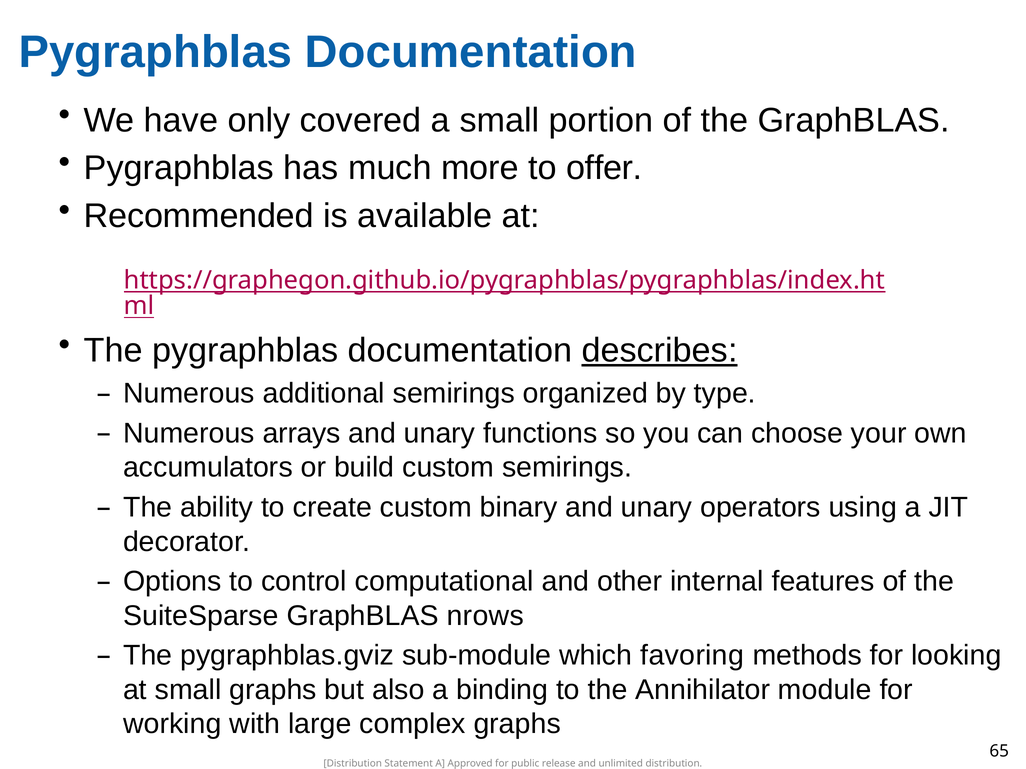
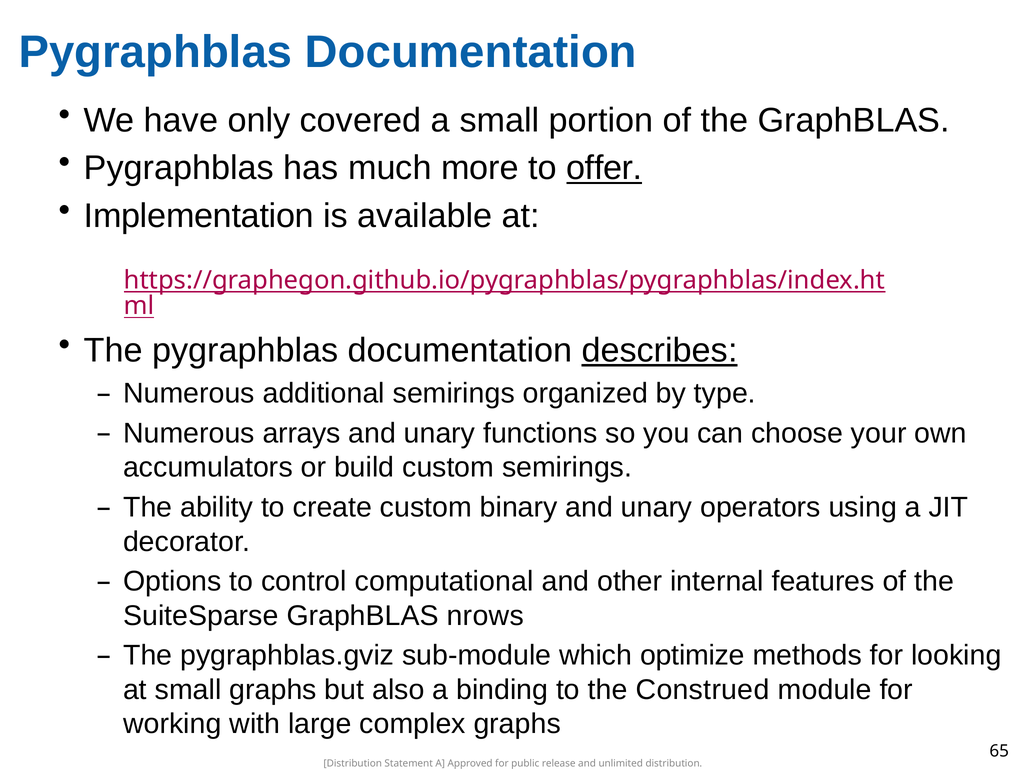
offer underline: none -> present
Recommended: Recommended -> Implementation
favoring: favoring -> optimize
Annihilator: Annihilator -> Construed
